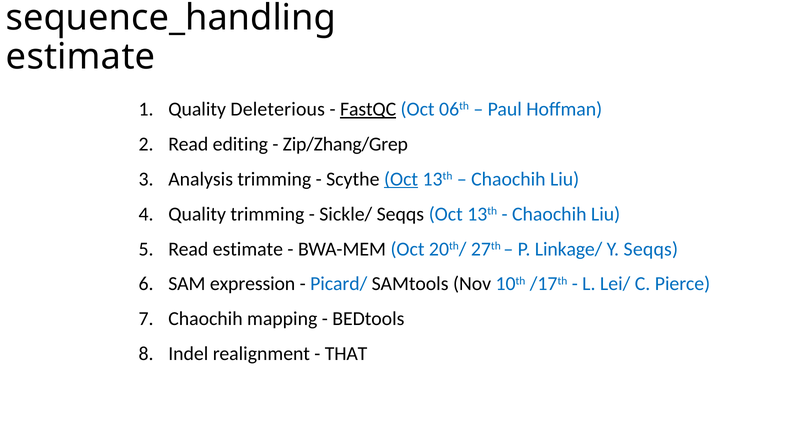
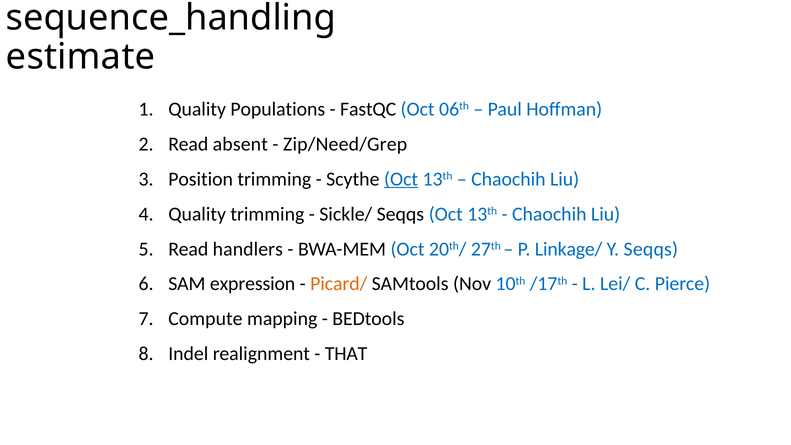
Deleterious: Deleterious -> Populations
FastQC underline: present -> none
editing: editing -> absent
Zip/Zhang/Grep: Zip/Zhang/Grep -> Zip/Need/Grep
Analysis: Analysis -> Position
Read estimate: estimate -> handlers
Picard/ colour: blue -> orange
Chaochih at (205, 319): Chaochih -> Compute
